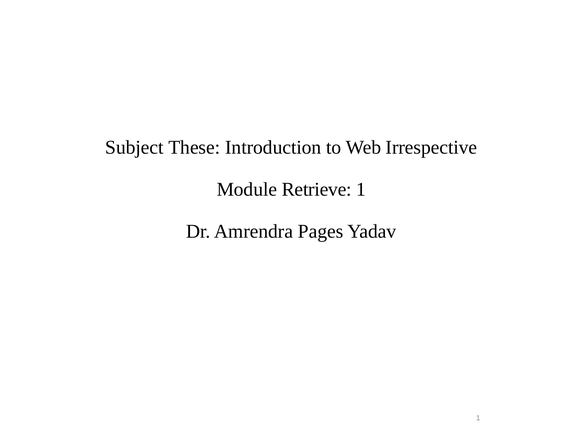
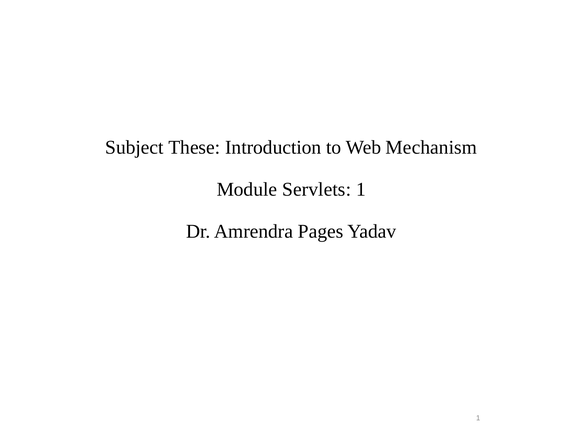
Irrespective: Irrespective -> Mechanism
Retrieve: Retrieve -> Servlets
